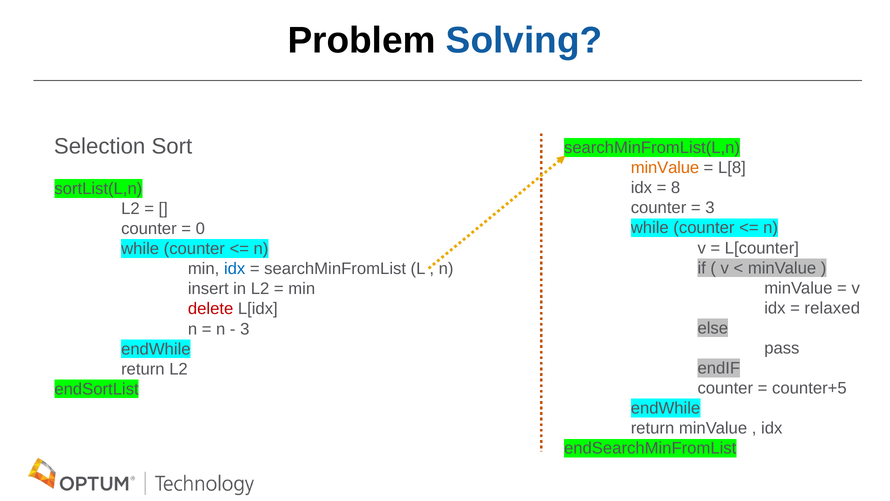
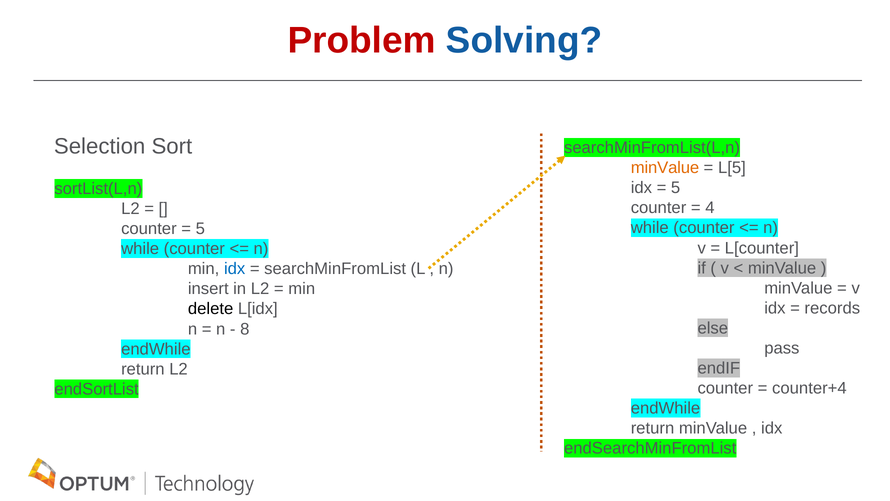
Problem colour: black -> red
L[8: L[8 -> L[5
8 at (676, 188): 8 -> 5
3 at (710, 208): 3 -> 4
0 at (200, 229): 0 -> 5
relaxed: relaxed -> records
delete colour: red -> black
3 at (245, 329): 3 -> 8
counter+5: counter+5 -> counter+4
